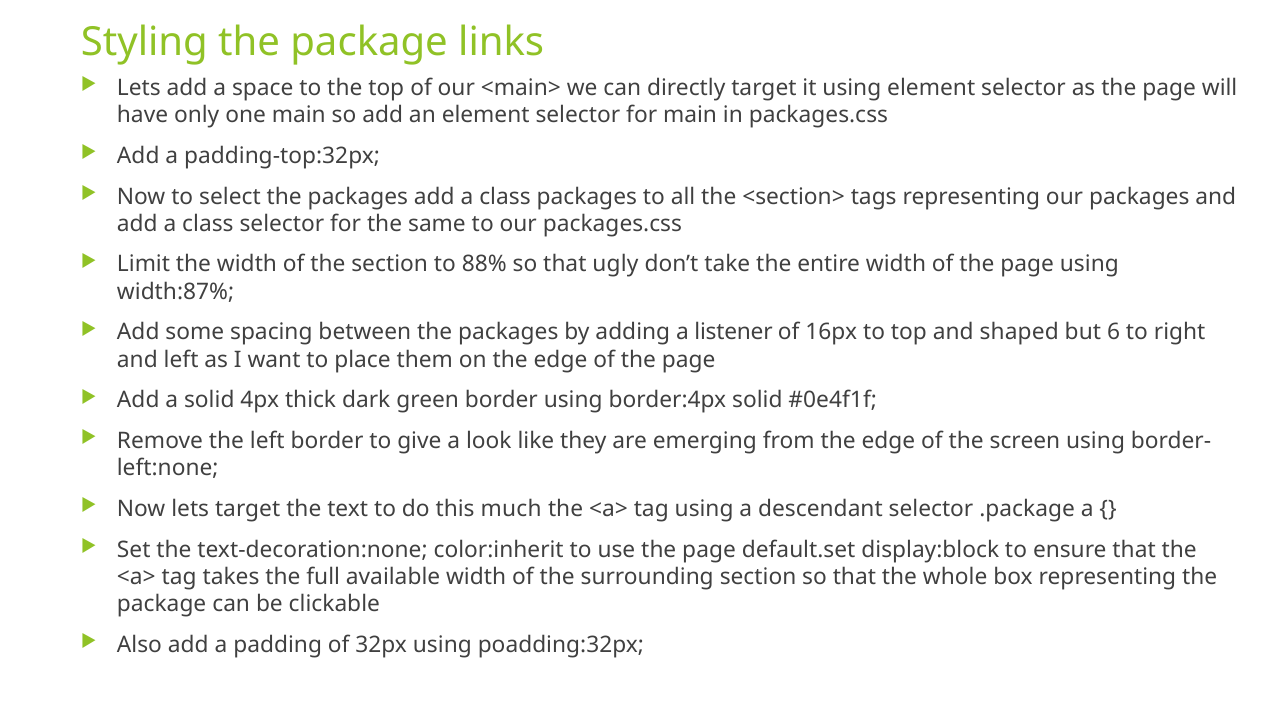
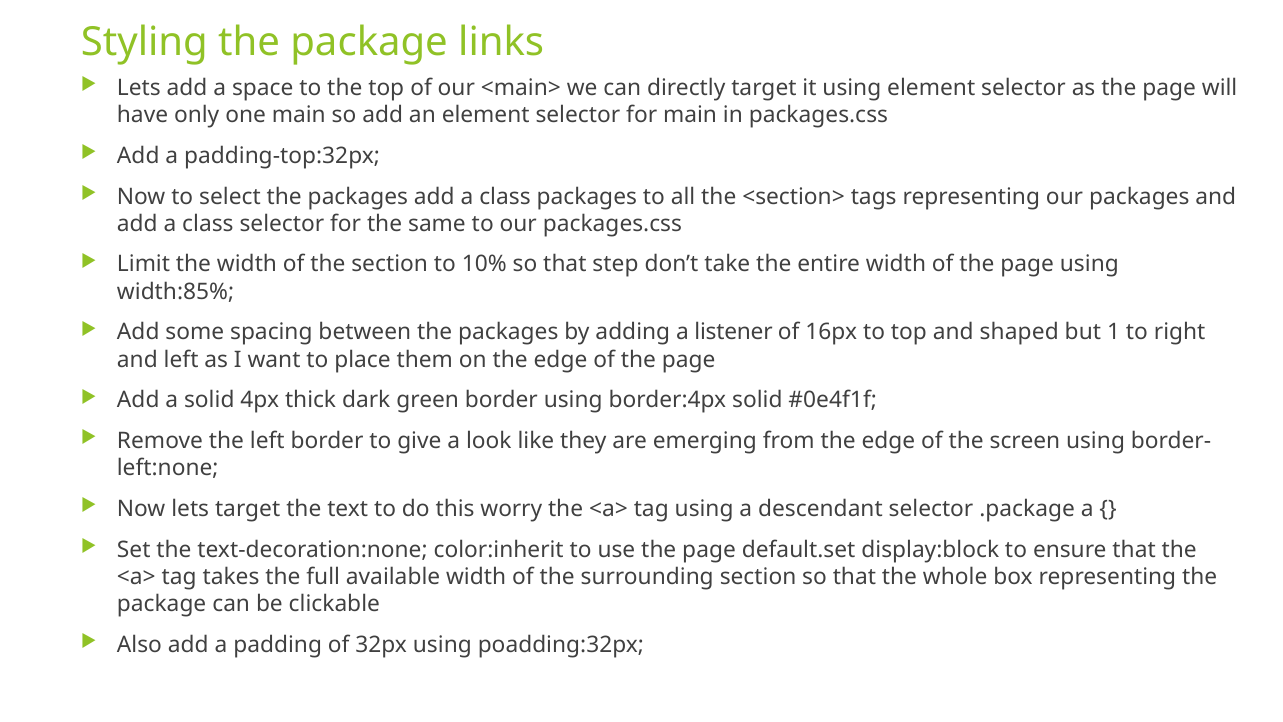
88%: 88% -> 10%
ugly: ugly -> step
width:87%: width:87% -> width:85%
6: 6 -> 1
much: much -> worry
